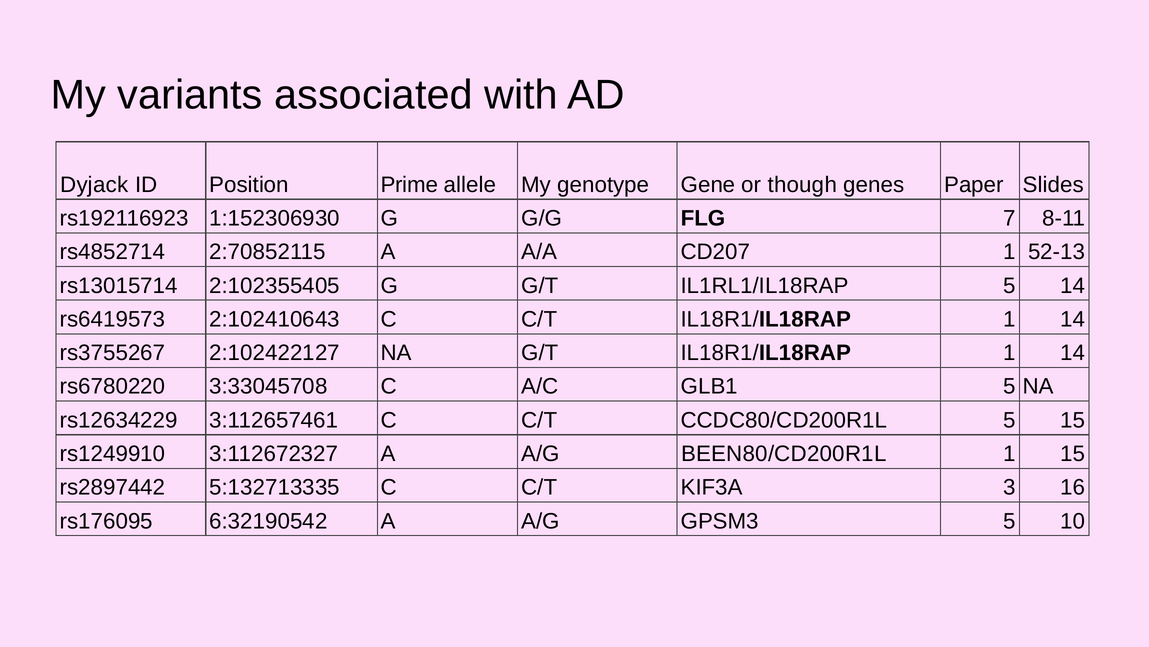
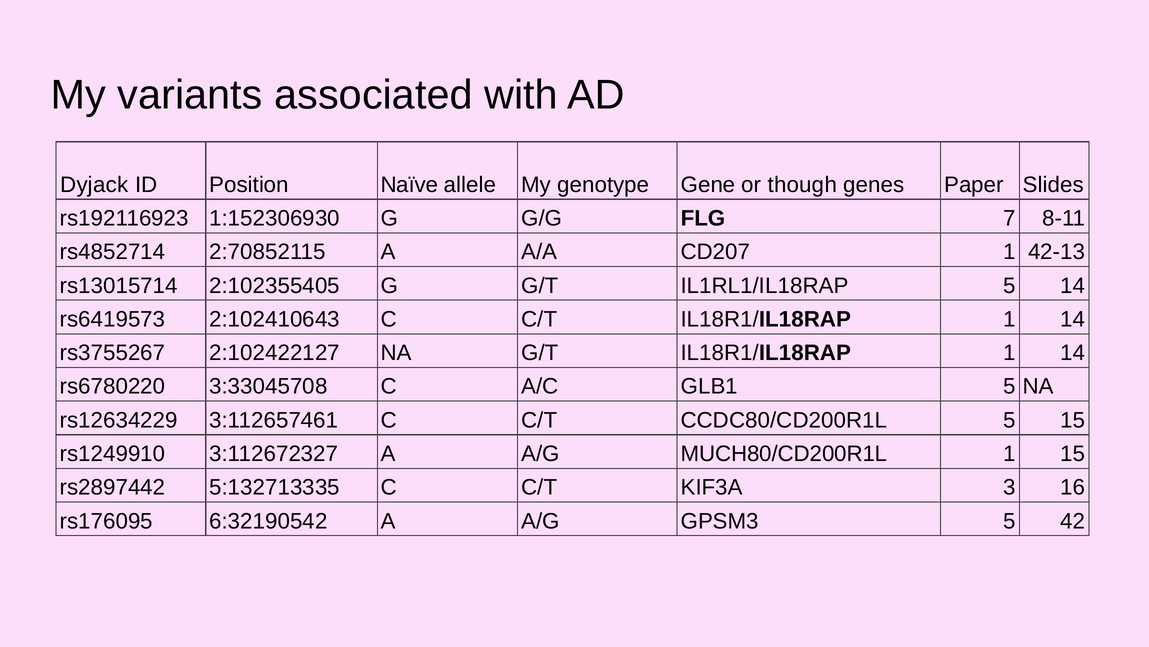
Prime: Prime -> Naïve
52-13: 52-13 -> 42-13
BEEN80/CD200R1L: BEEN80/CD200R1L -> MUCH80/CD200R1L
10: 10 -> 42
